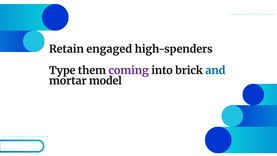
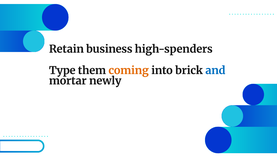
engaged: engaged -> business
coming colour: purple -> orange
model: model -> newly
